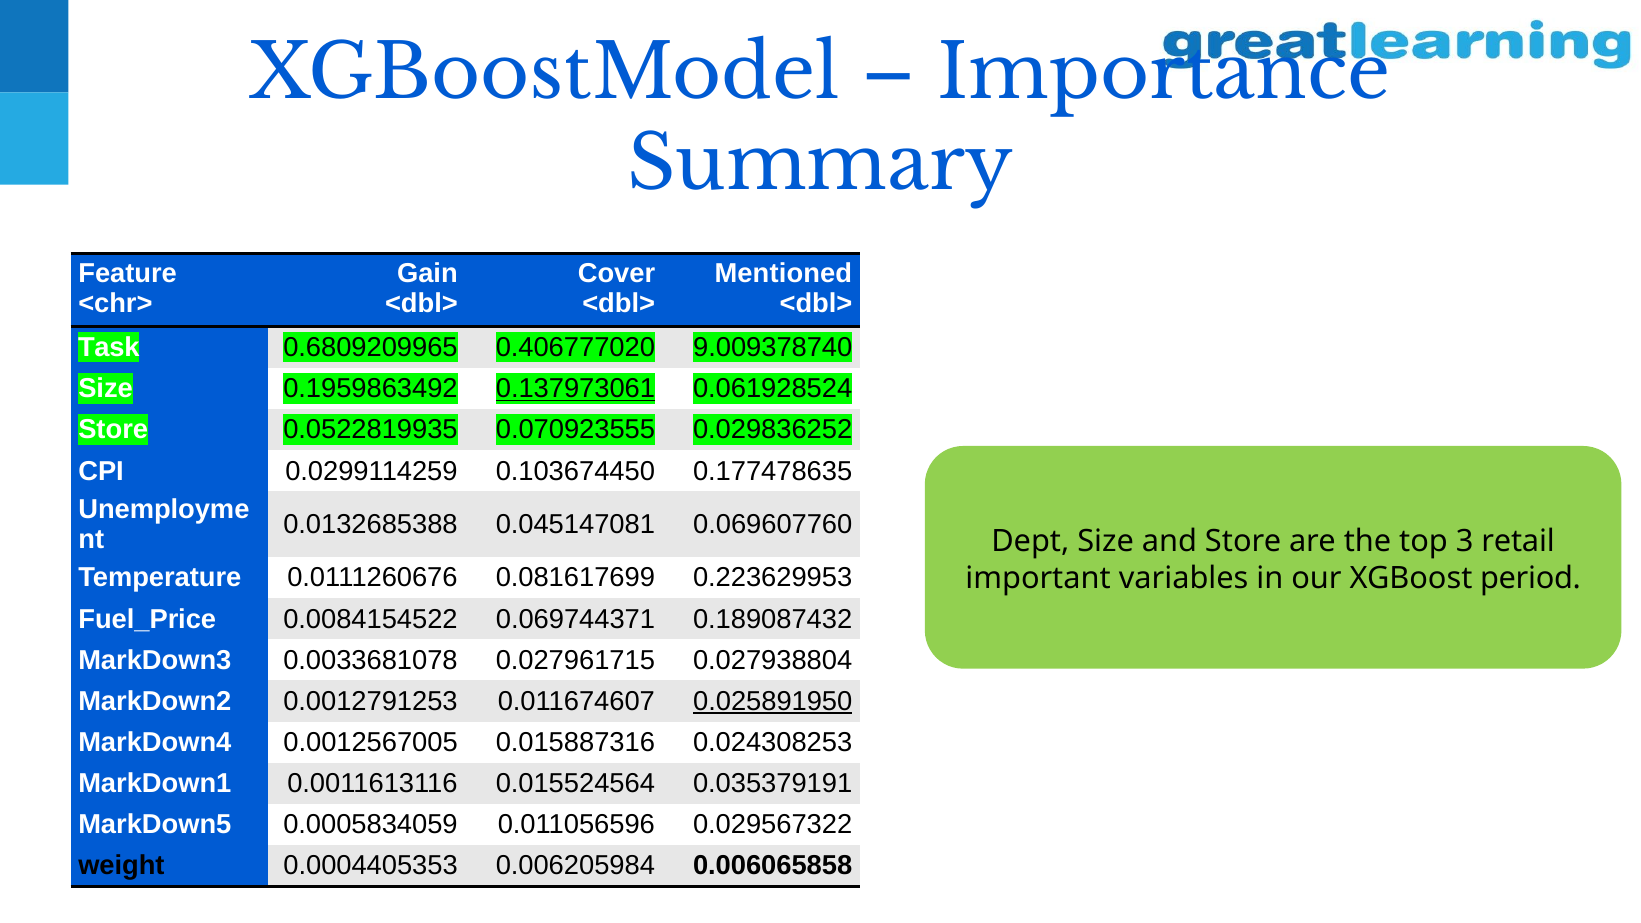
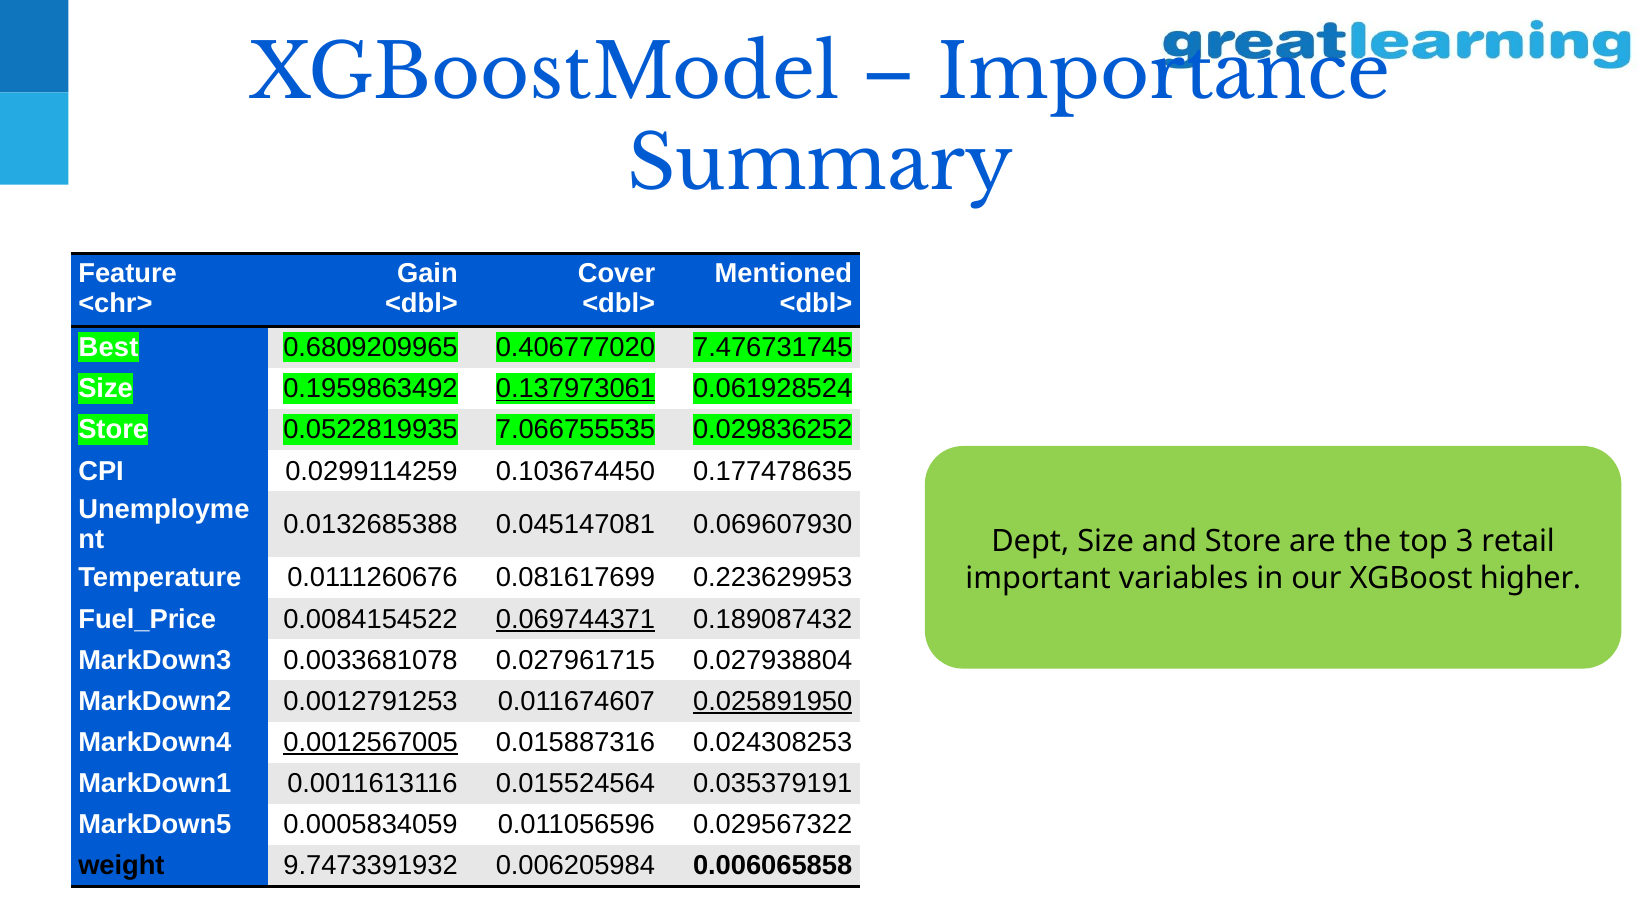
Task: Task -> Best
9.009378740: 9.009378740 -> 7.476731745
0.070923555: 0.070923555 -> 7.066755535
0.069607760: 0.069607760 -> 0.069607930
period: period -> higher
0.069744371 underline: none -> present
0.0012567005 underline: none -> present
0.0004405353: 0.0004405353 -> 9.7473391932
